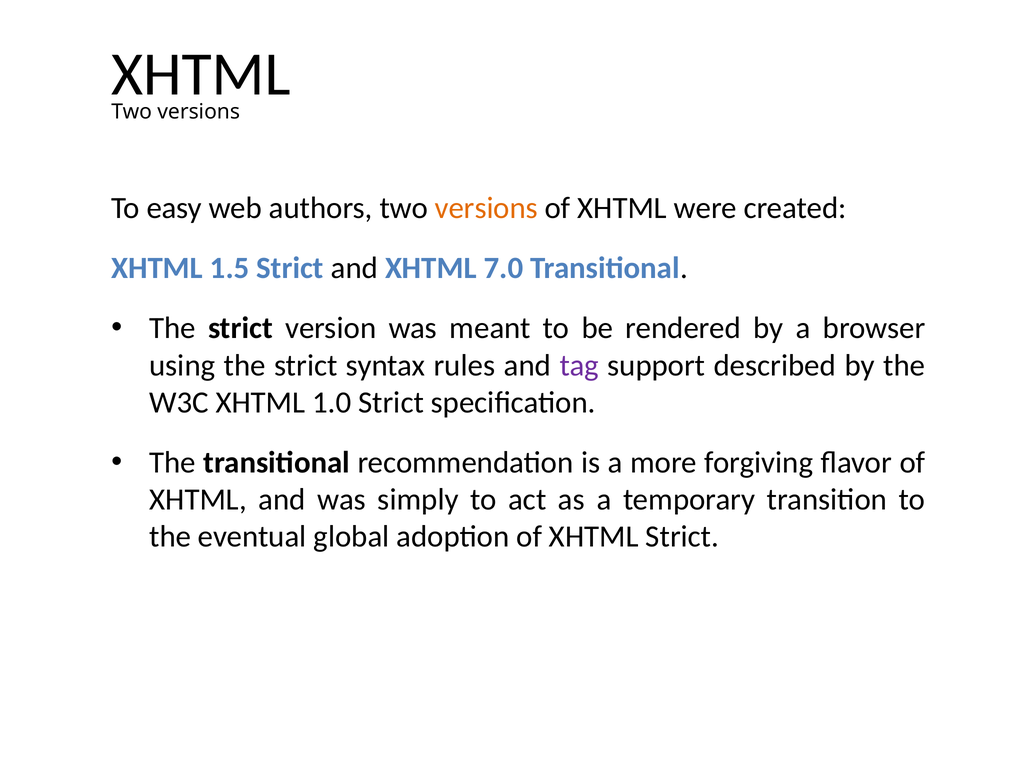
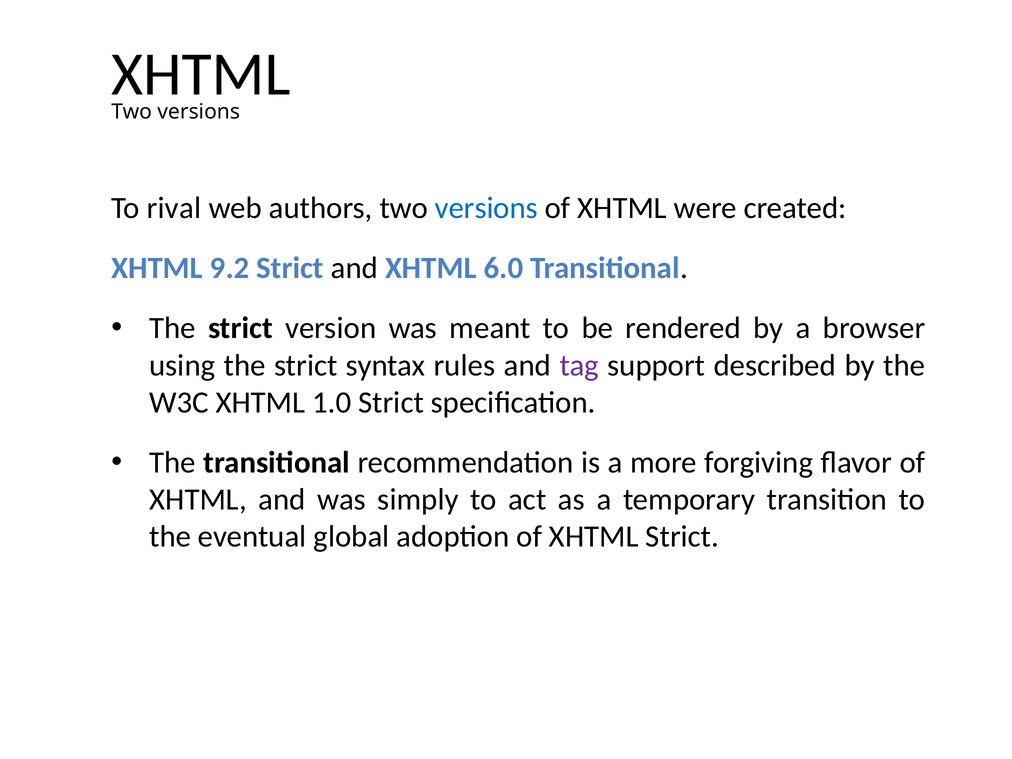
easy: easy -> rival
versions at (486, 208) colour: orange -> blue
1.5: 1.5 -> 9.2
7.0: 7.0 -> 6.0
